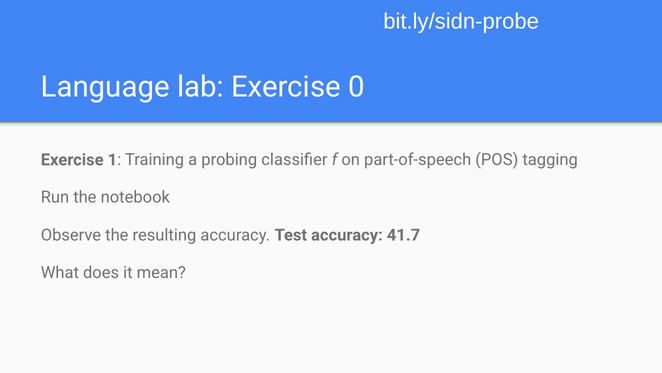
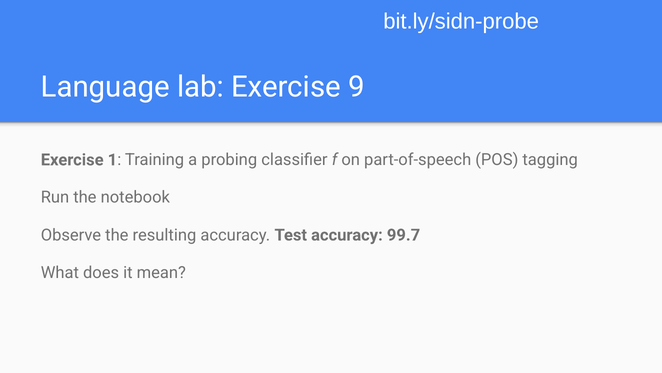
0: 0 -> 9
41.7: 41.7 -> 99.7
